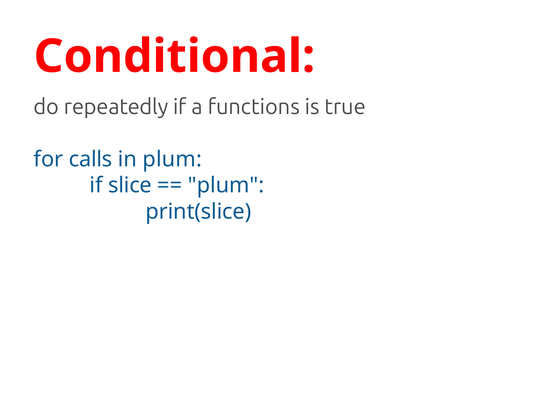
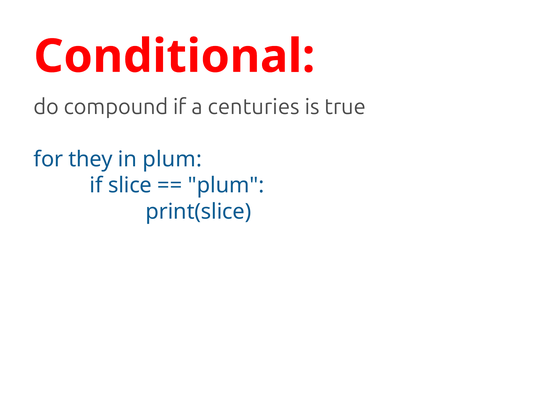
repeatedly: repeatedly -> compound
functions: functions -> centuries
calls: calls -> they
